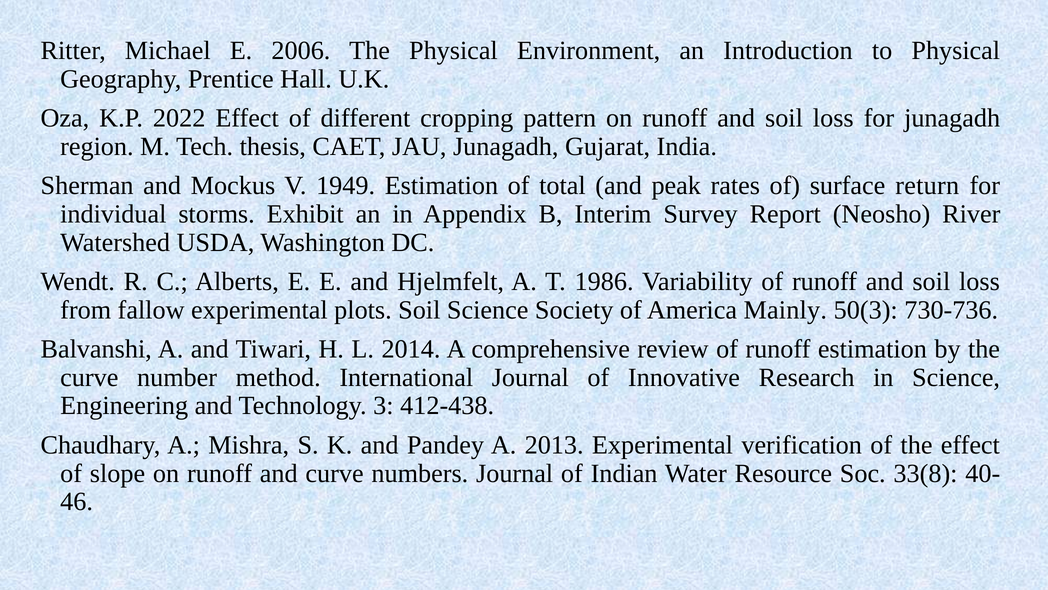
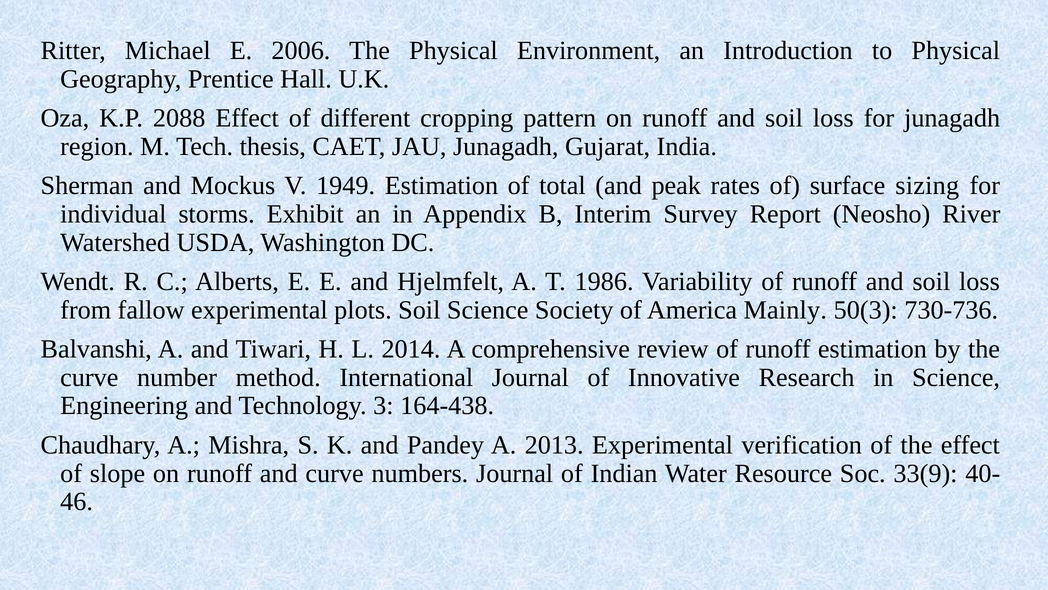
2022: 2022 -> 2088
return: return -> sizing
412-438: 412-438 -> 164-438
33(8: 33(8 -> 33(9
